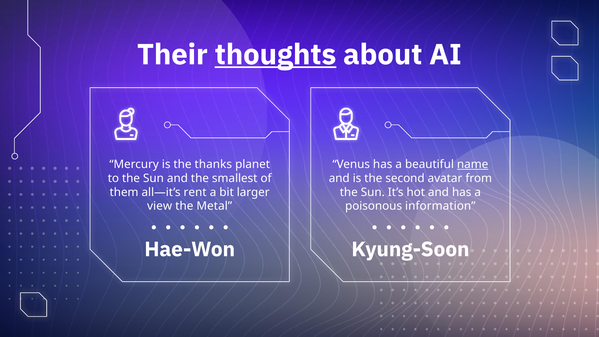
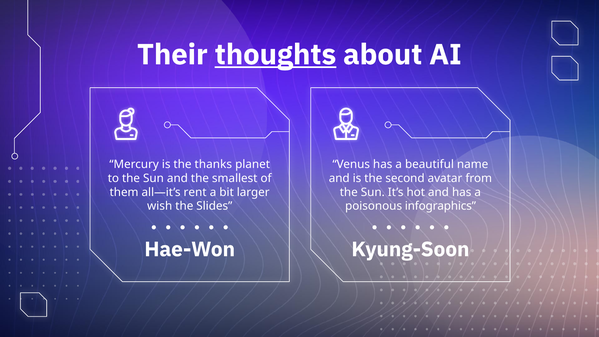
name underline: present -> none
view: view -> wish
Metal: Metal -> Slides
information: information -> infographics
